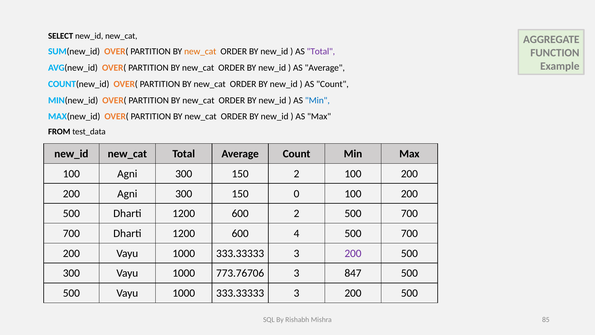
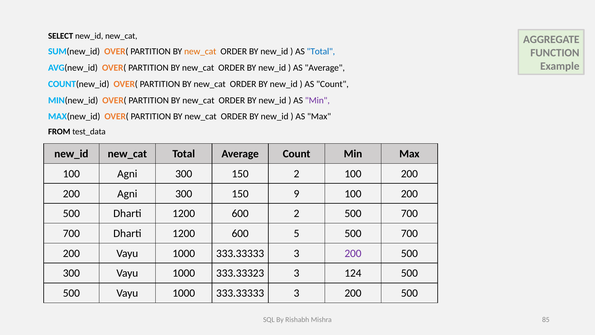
Total at (321, 51) colour: purple -> blue
Min at (317, 100) colour: blue -> purple
0: 0 -> 9
4: 4 -> 5
773.76706: 773.76706 -> 333.33323
847: 847 -> 124
